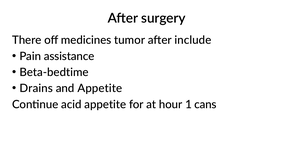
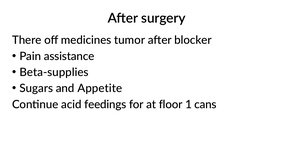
include: include -> blocker
Beta-bedtime: Beta-bedtime -> Beta-supplies
Drains: Drains -> Sugars
acid appetite: appetite -> feedings
hour: hour -> floor
